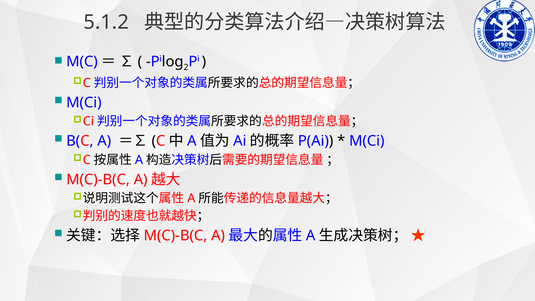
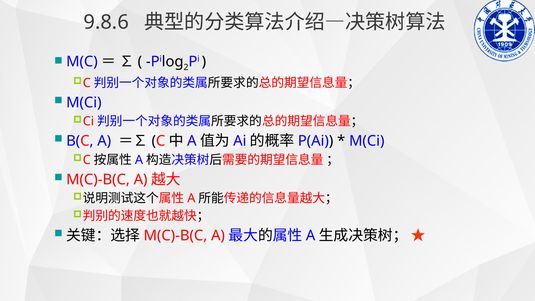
5.1.2: 5.1.2 -> 9.8.6
